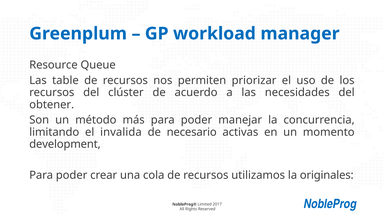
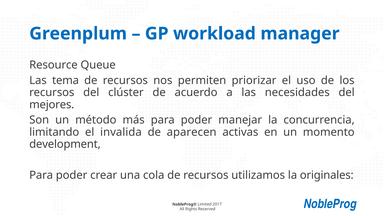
table: table -> tema
obtener: obtener -> mejores
necesario: necesario -> aparecen
